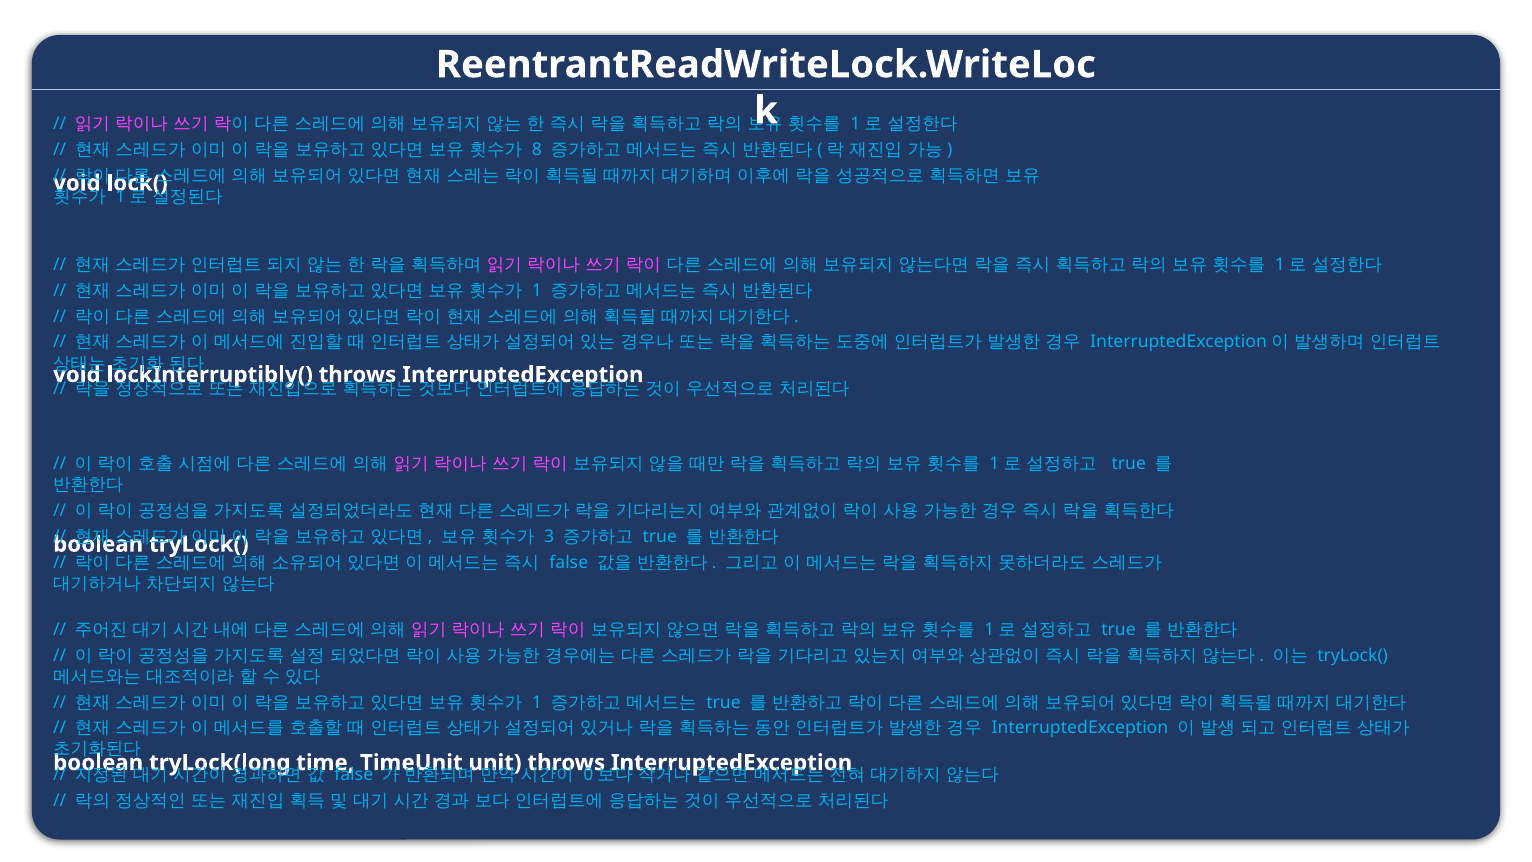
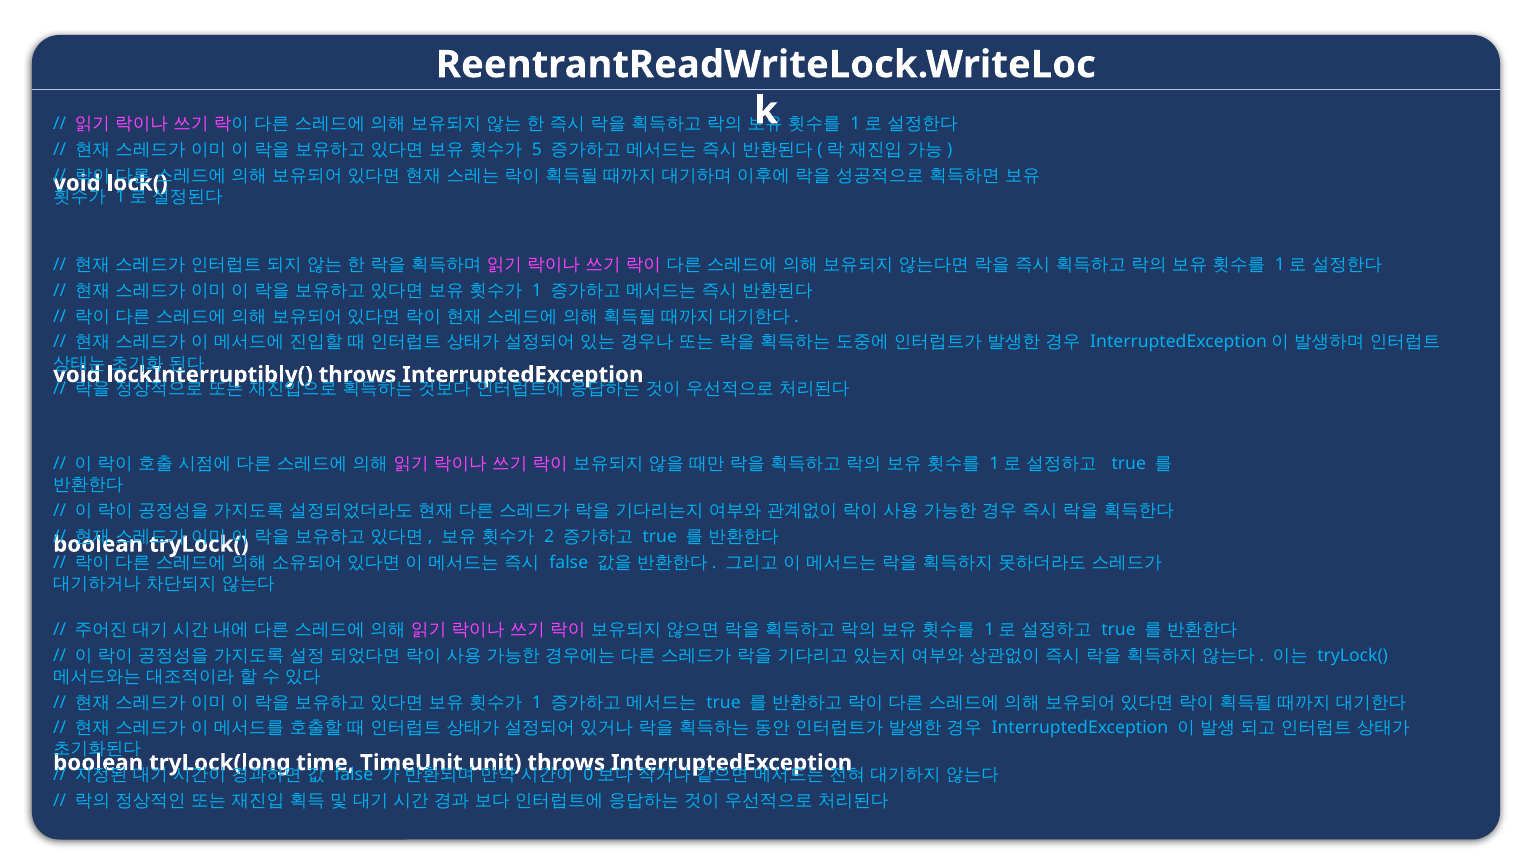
8: 8 -> 5
3: 3 -> 2
